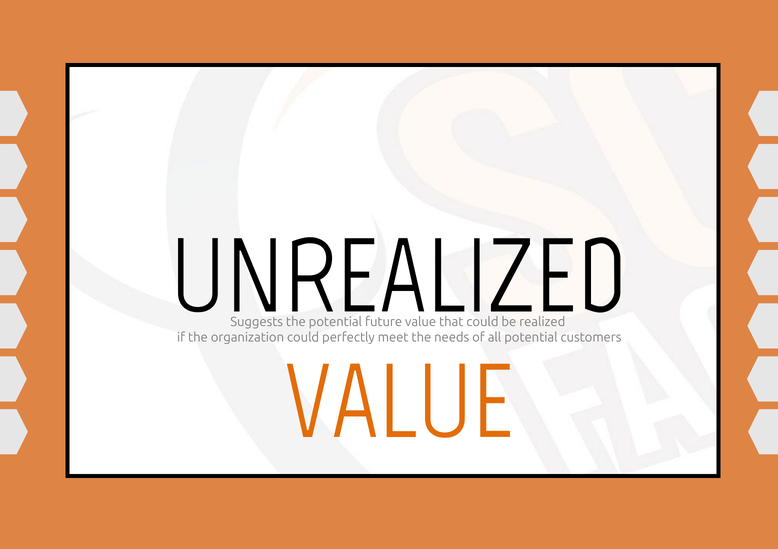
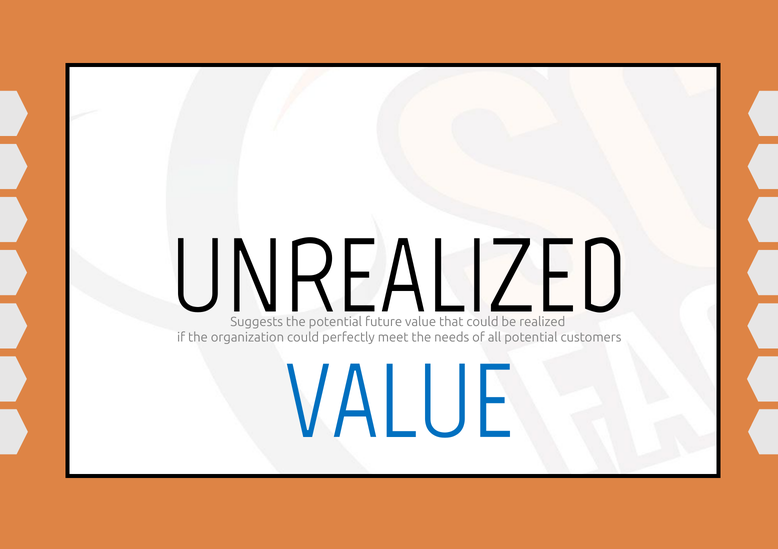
VALUE at (400, 402) colour: orange -> blue
